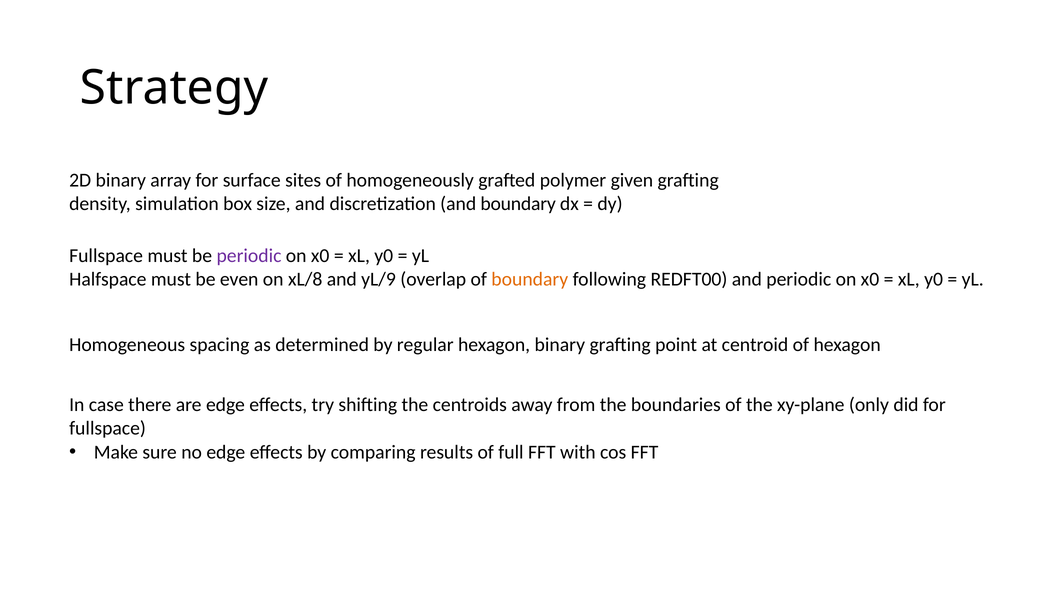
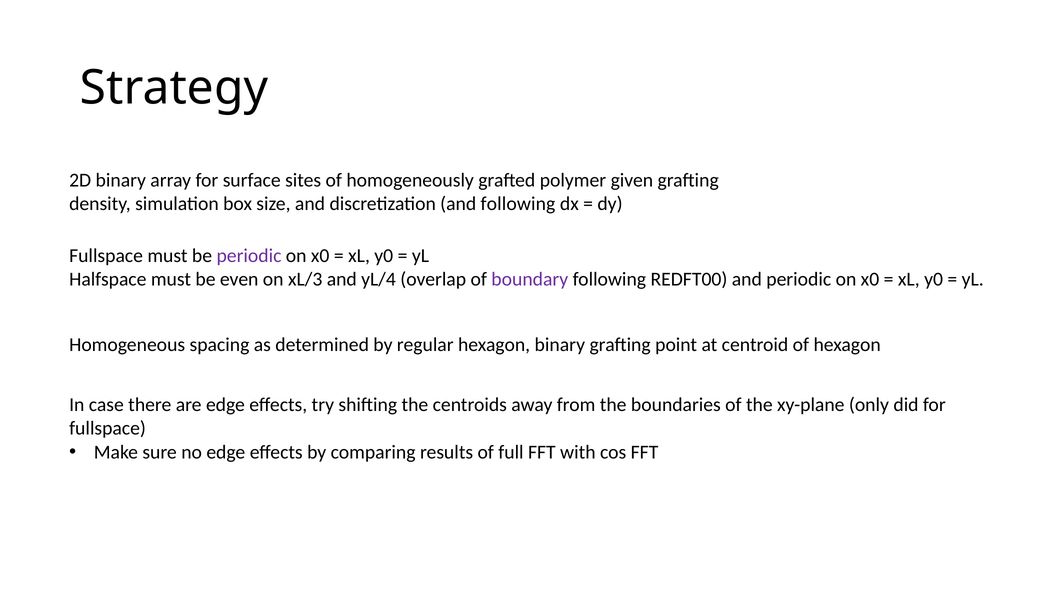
and boundary: boundary -> following
xL/8: xL/8 -> xL/3
yL/9: yL/9 -> yL/4
boundary at (530, 280) colour: orange -> purple
